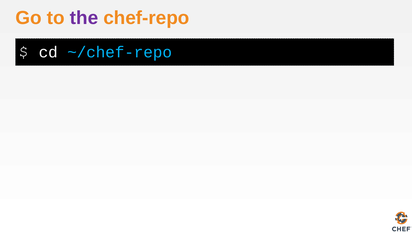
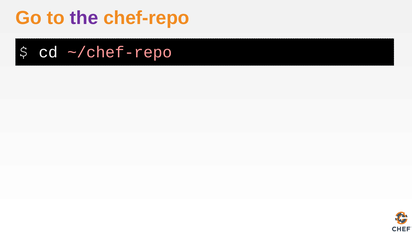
~/chef-repo colour: light blue -> pink
